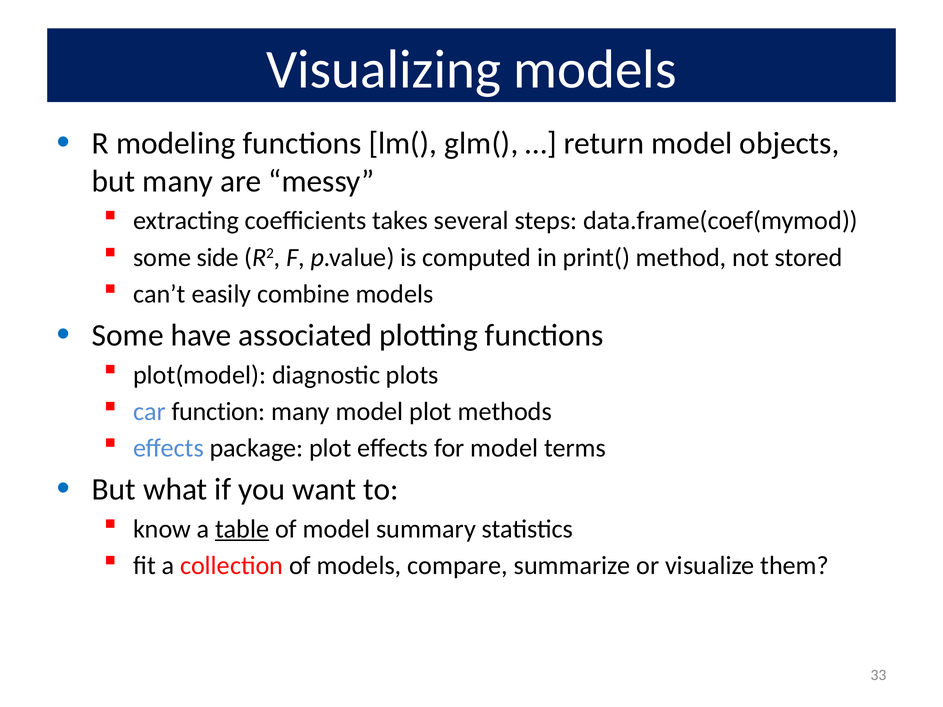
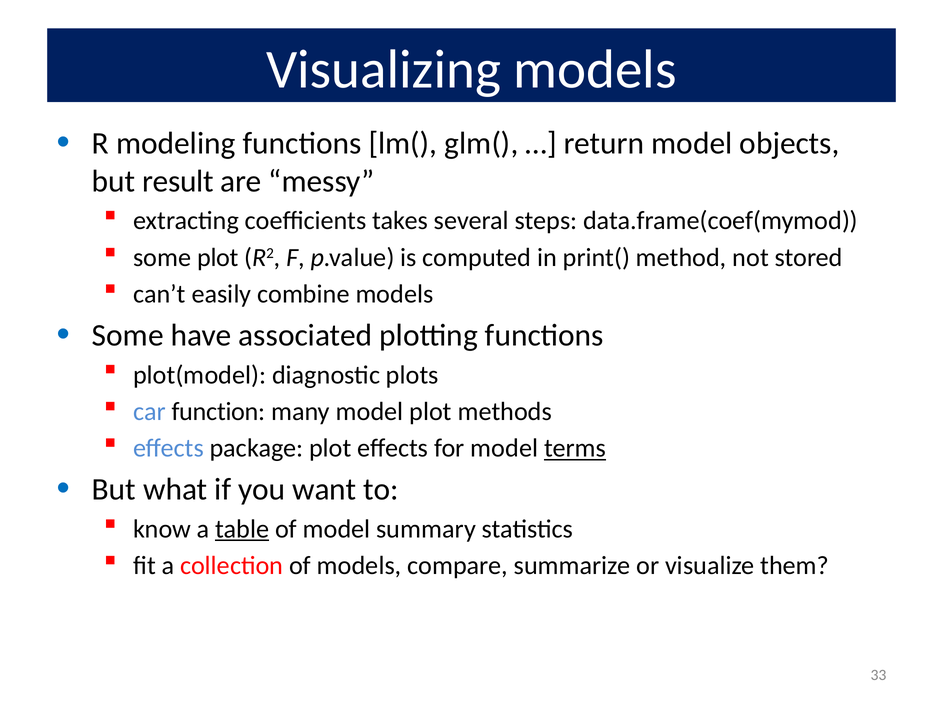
but many: many -> result
some side: side -> plot
terms underline: none -> present
